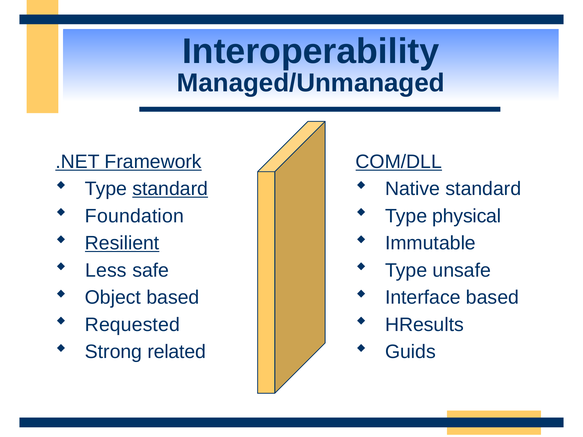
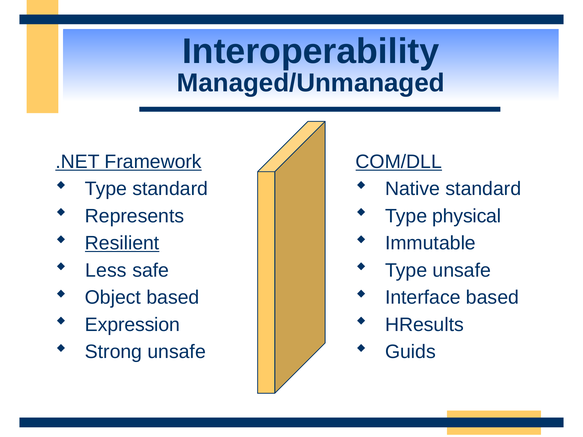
standard at (170, 189) underline: present -> none
Foundation: Foundation -> Represents
Requested: Requested -> Expression
Strong related: related -> unsafe
